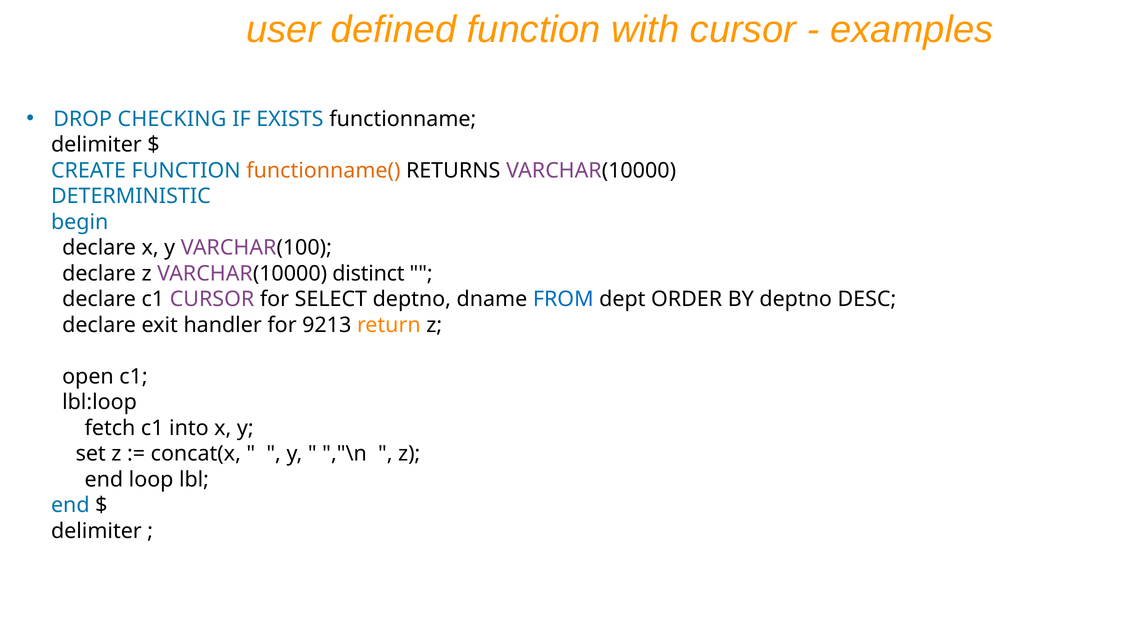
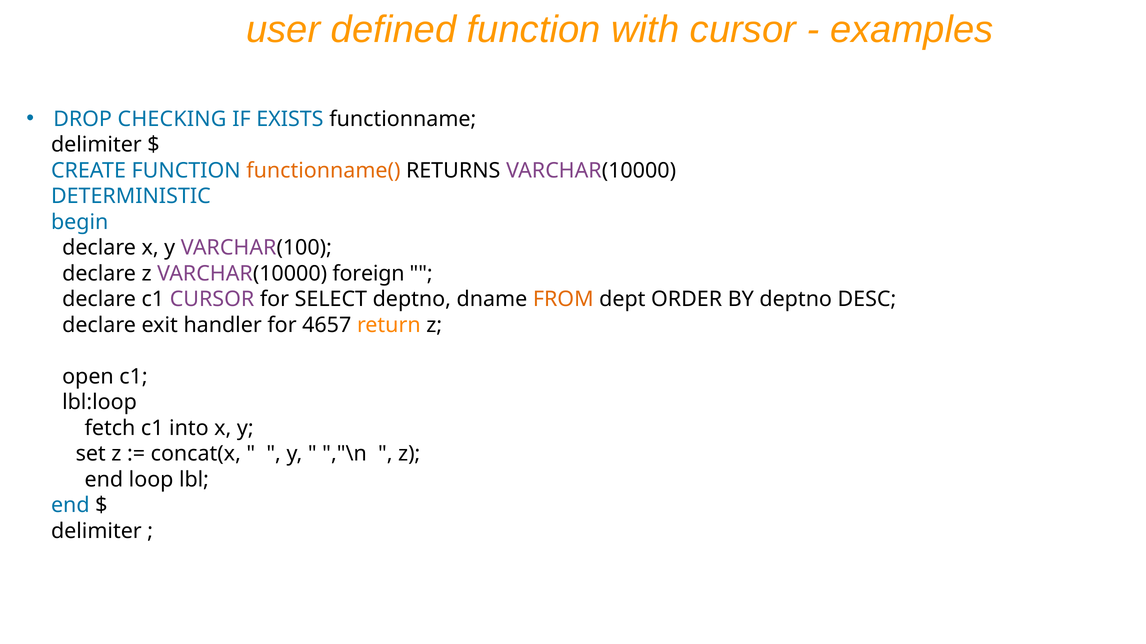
distinct: distinct -> foreign
FROM colour: blue -> orange
9213: 9213 -> 4657
